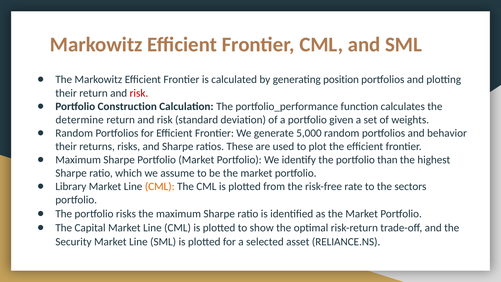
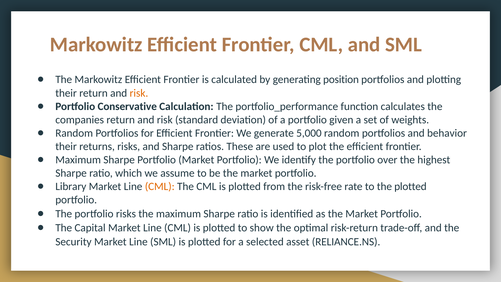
risk at (139, 93) colour: red -> orange
Construction: Construction -> Conservative
determine: determine -> companies
than: than -> over
the sectors: sectors -> plotted
